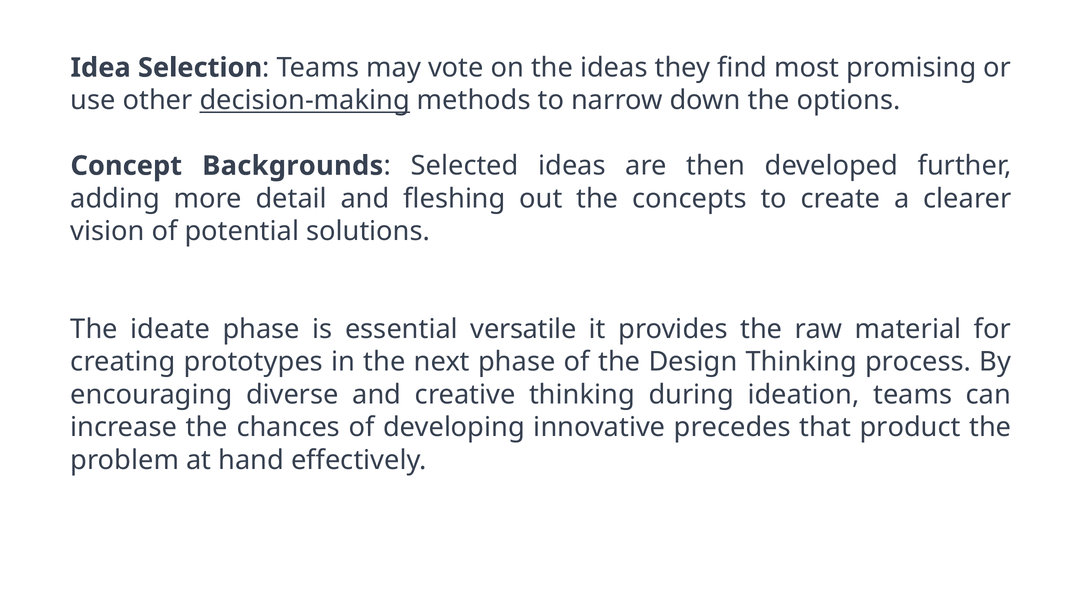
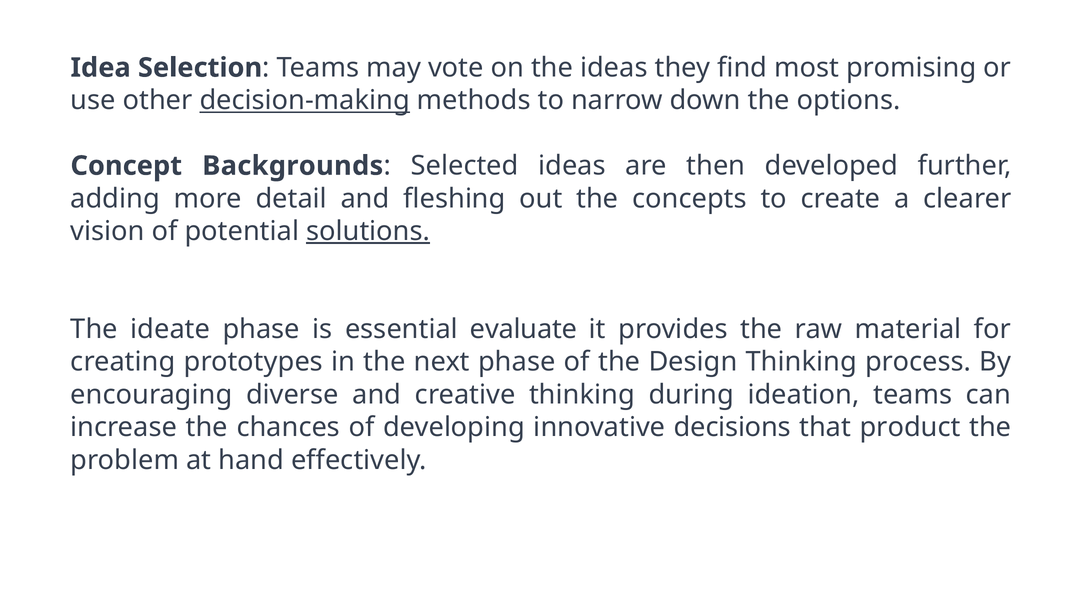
solutions underline: none -> present
versatile: versatile -> evaluate
precedes: precedes -> decisions
